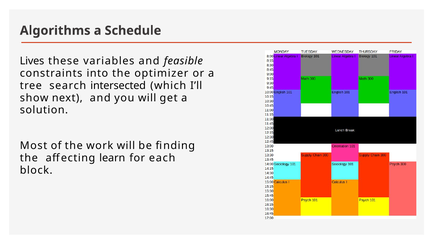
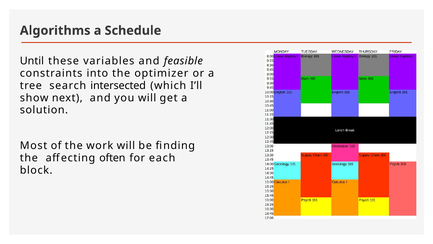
Lives: Lives -> Until
learn: learn -> often
